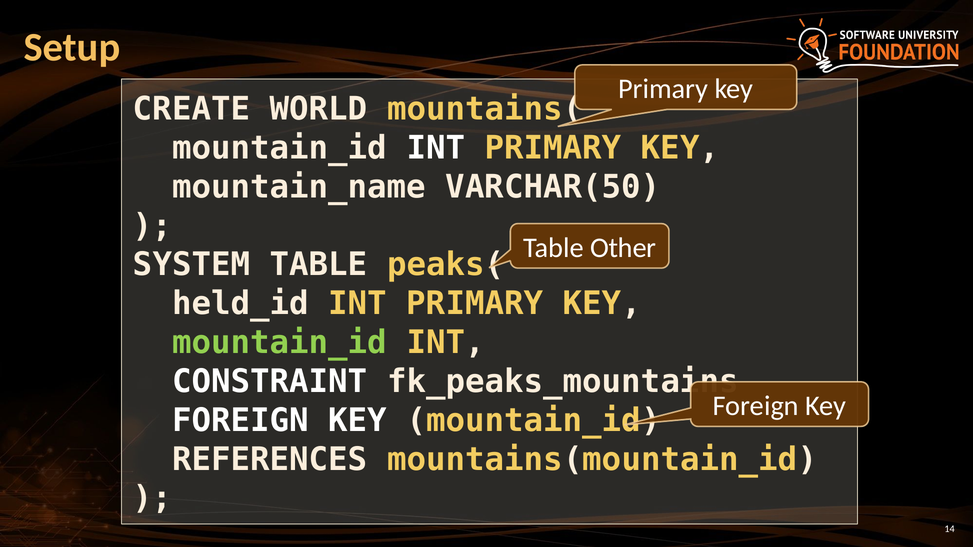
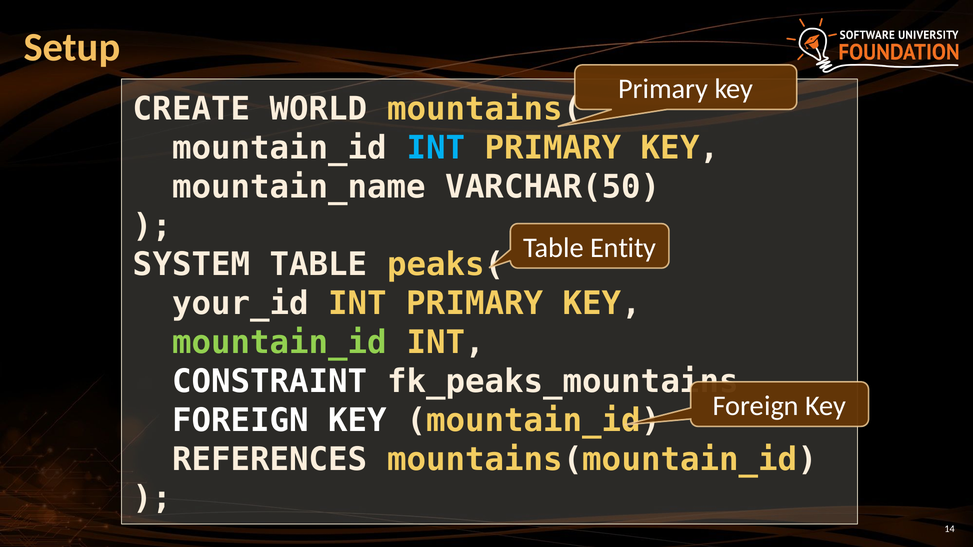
INT at (436, 148) colour: white -> light blue
Other: Other -> Entity
held_id: held_id -> your_id
